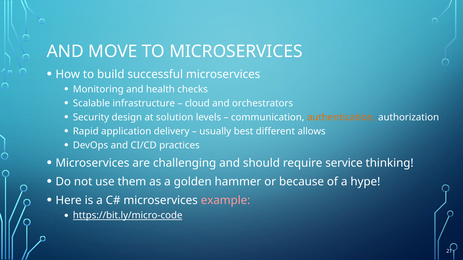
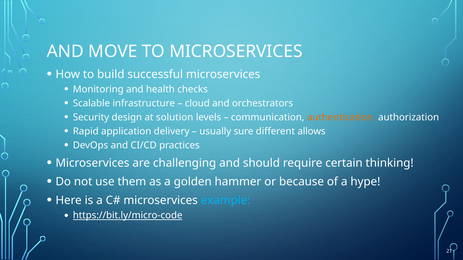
best: best -> sure
service: service -> certain
example colour: pink -> light blue
